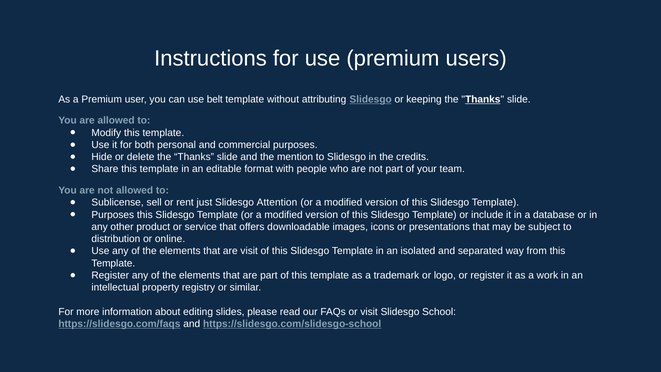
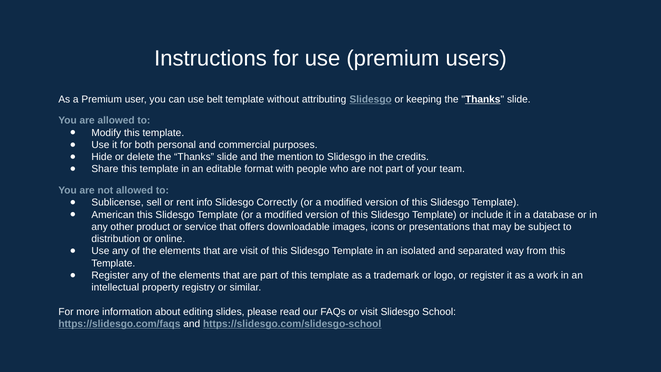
just: just -> info
Attention: Attention -> Correctly
Purposes at (113, 215): Purposes -> American
